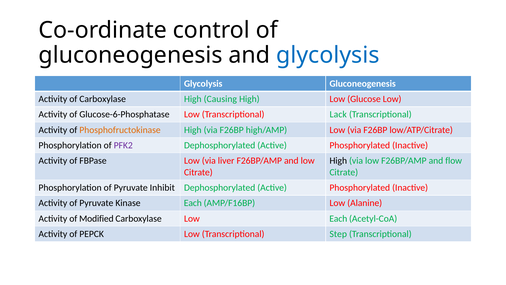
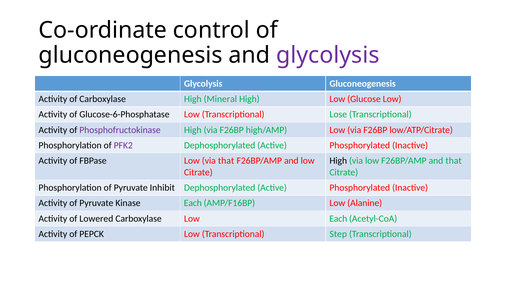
glycolysis at (328, 55) colour: blue -> purple
Causing: Causing -> Mineral
Lack: Lack -> Lose
Phosphofructokinase colour: orange -> purple
via liver: liver -> that
and flow: flow -> that
Modified: Modified -> Lowered
